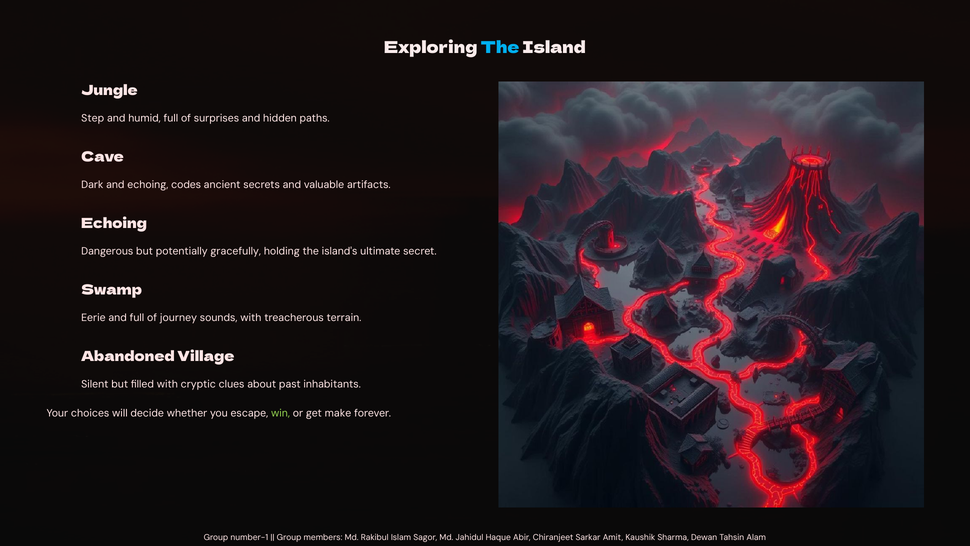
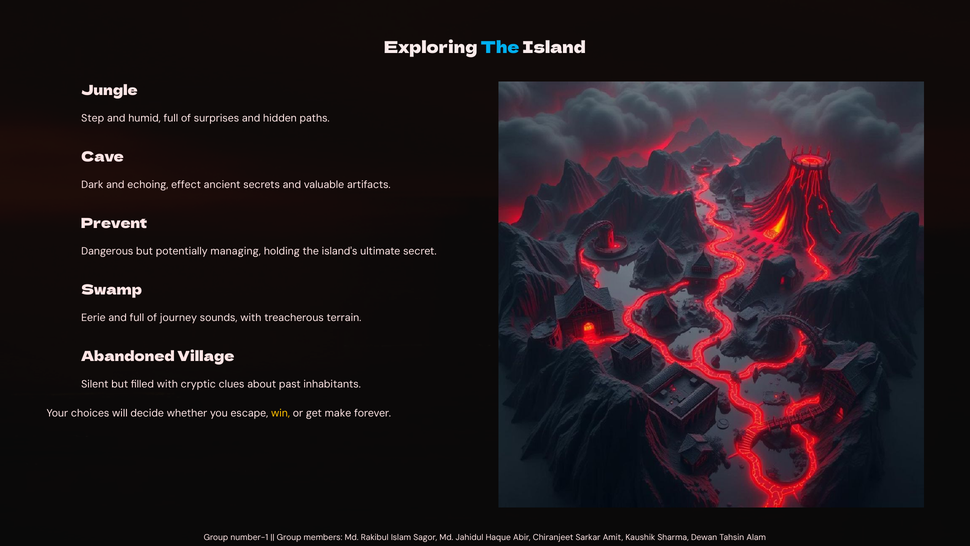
codes: codes -> effect
Echoing at (114, 224): Echoing -> Prevent
gracefully: gracefully -> managing
win colour: light green -> yellow
